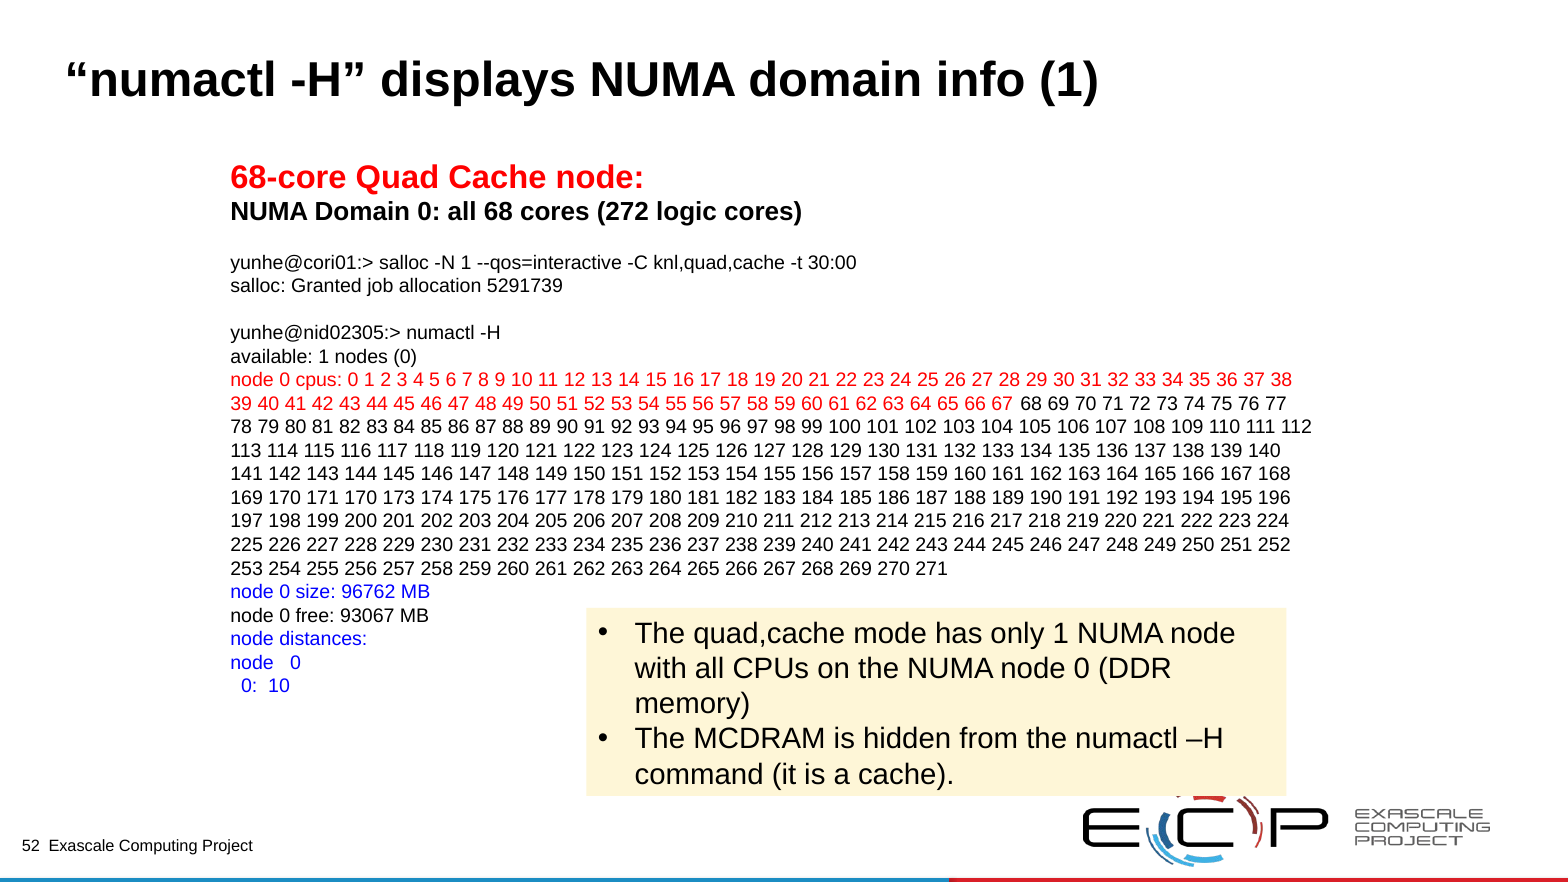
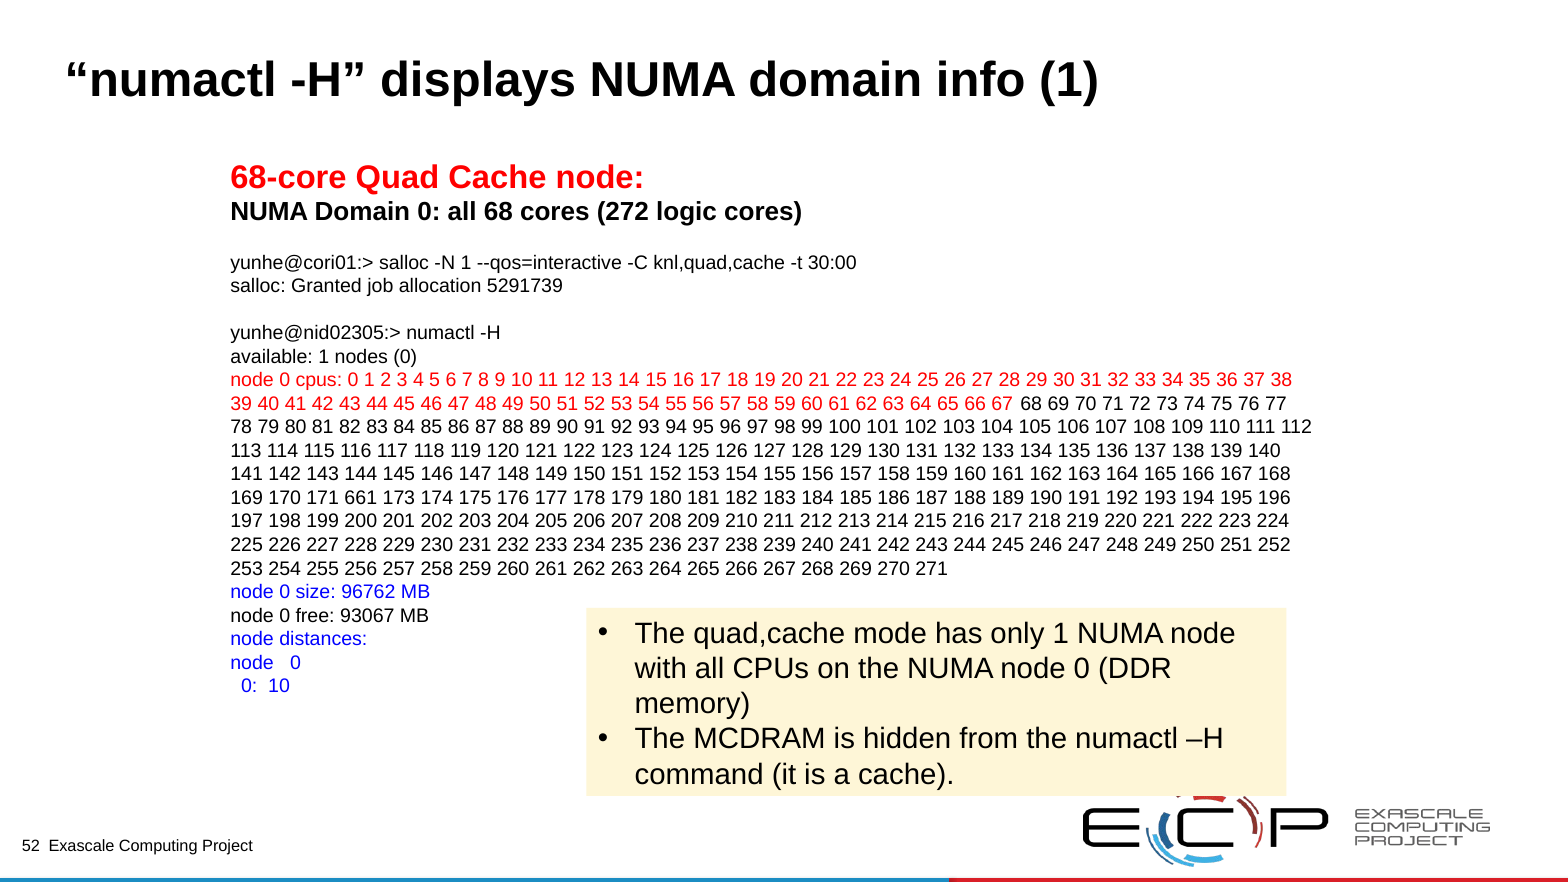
171 170: 170 -> 661
